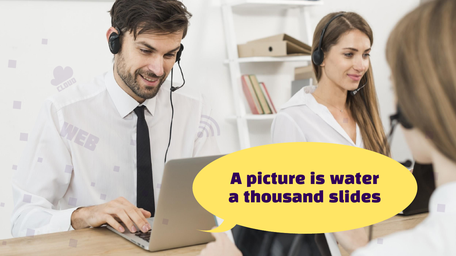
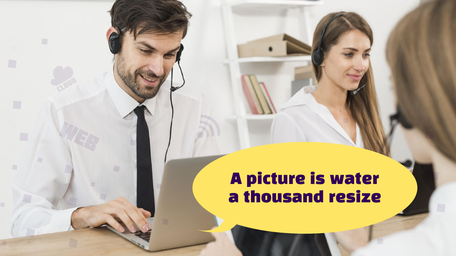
slides: slides -> resize
